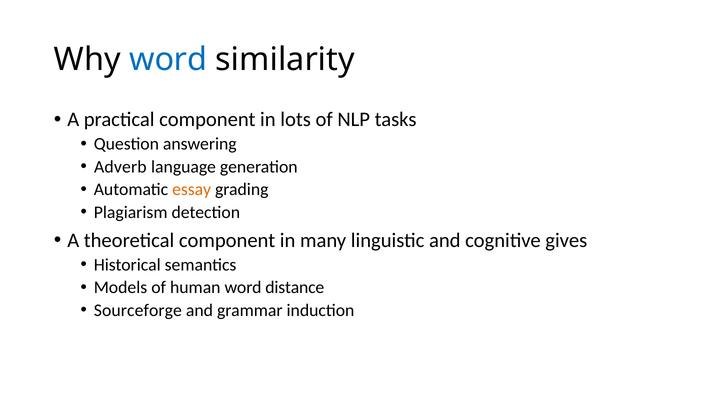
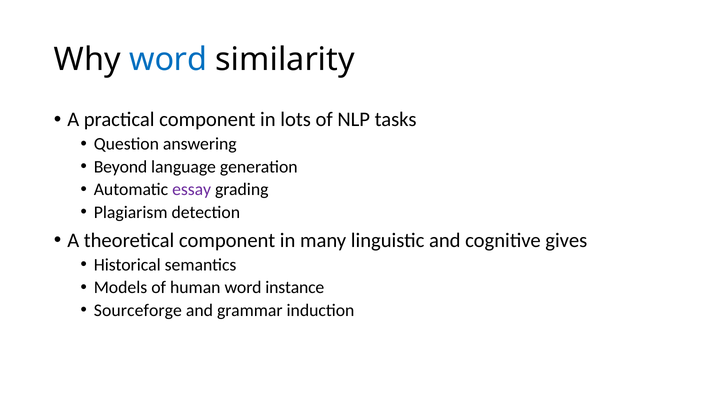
Adverb: Adverb -> Beyond
essay colour: orange -> purple
distance: distance -> instance
